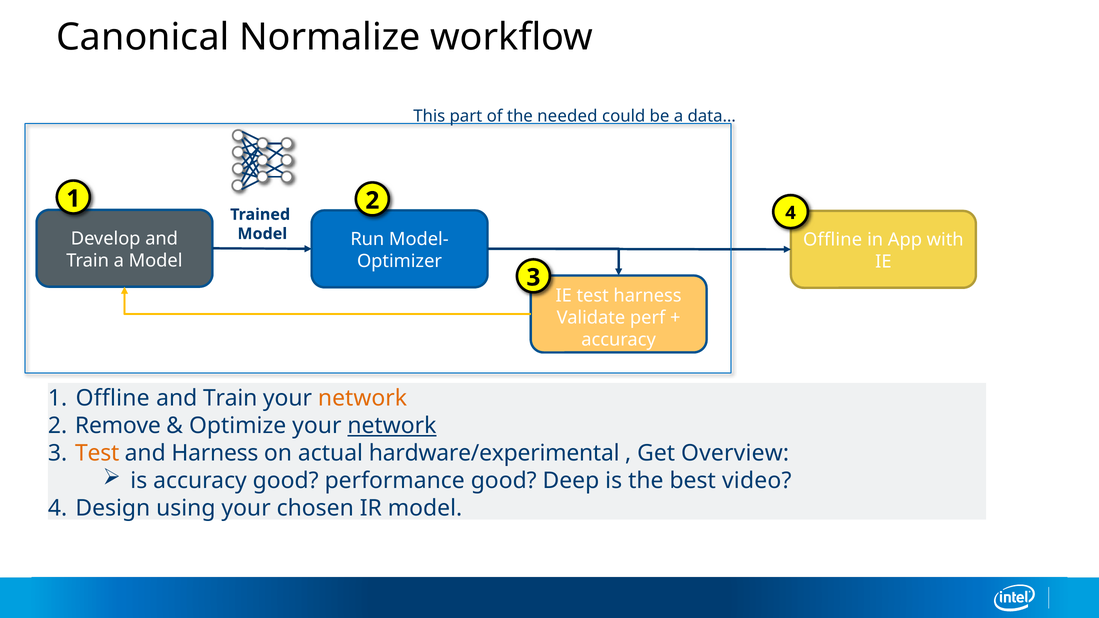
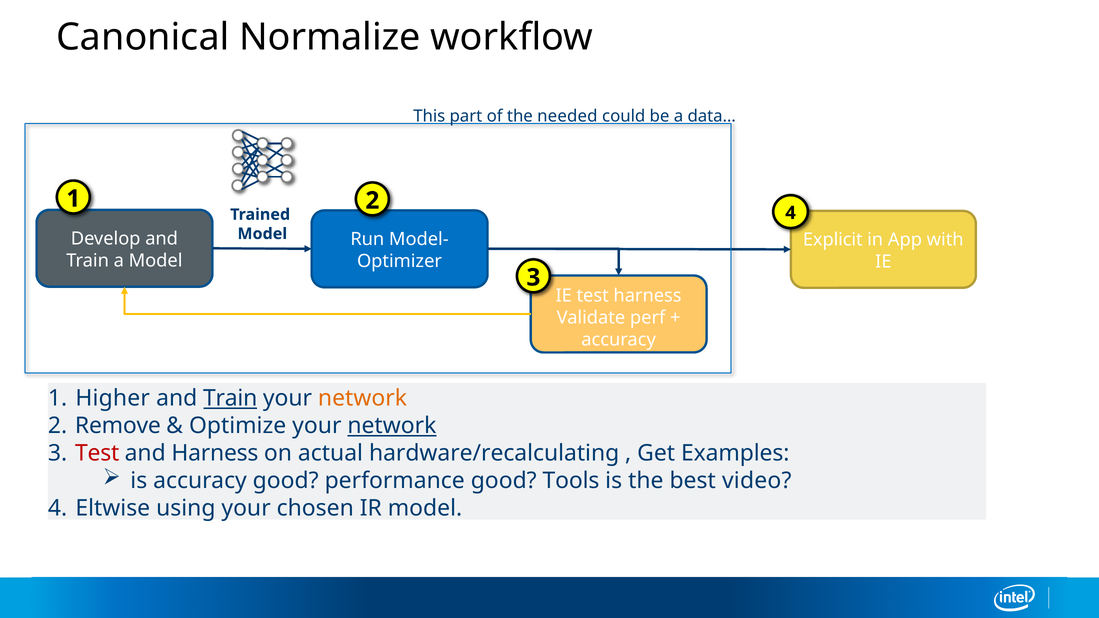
Offline at (833, 240): Offline -> Explicit
1 Offline: Offline -> Higher
Train at (230, 398) underline: none -> present
Test at (97, 453) colour: orange -> red
hardware/experimental: hardware/experimental -> hardware/recalculating
Overview: Overview -> Examples
Deep: Deep -> Tools
Design: Design -> Eltwise
